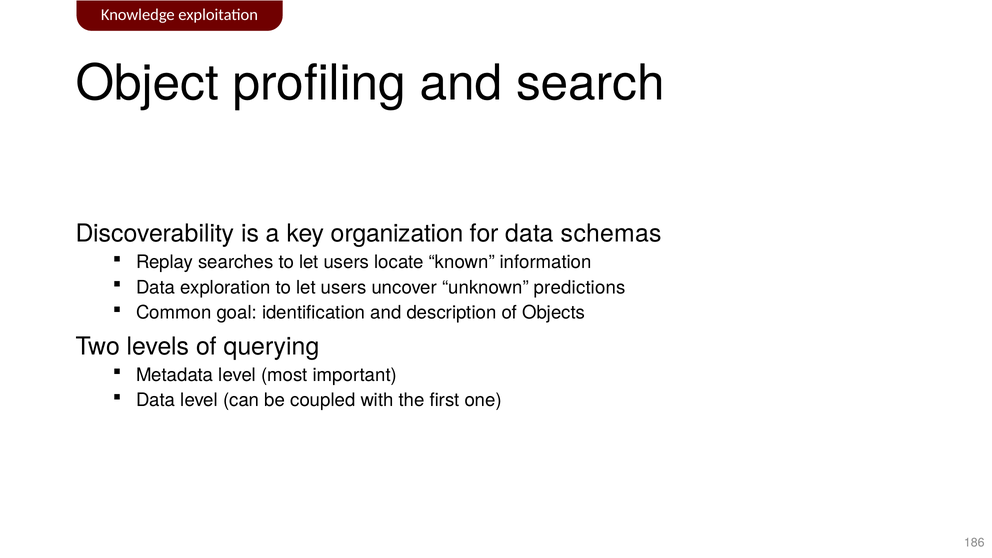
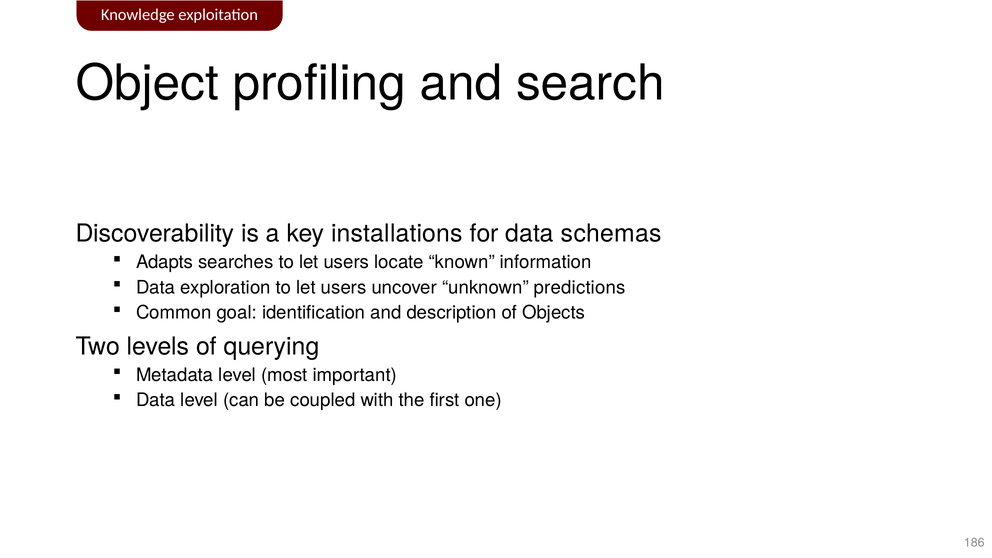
organization: organization -> installations
Replay: Replay -> Adapts
